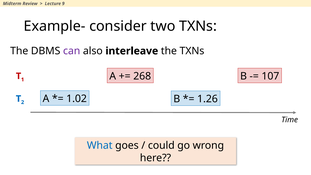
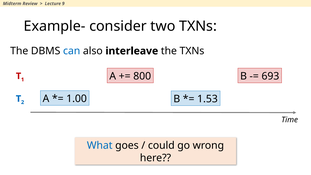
can colour: purple -> blue
268: 268 -> 800
107: 107 -> 693
1.02: 1.02 -> 1.00
1.26: 1.26 -> 1.53
